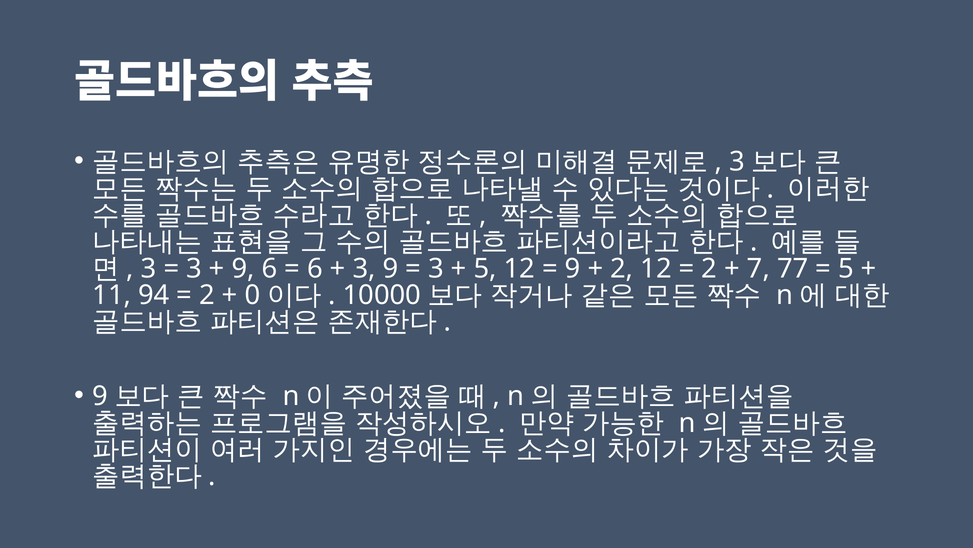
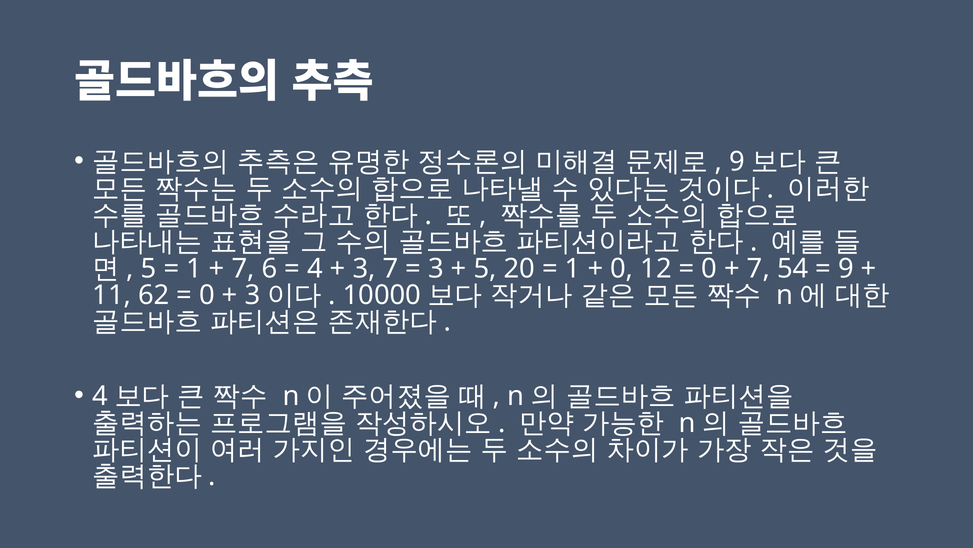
3 at (737, 162): 3 -> 9
3 at (149, 268): 3 -> 5
3 at (194, 268): 3 -> 1
9 at (243, 268): 9 -> 7
6 at (315, 268): 6 -> 4
3 9: 9 -> 7
5 12: 12 -> 20
9 at (573, 268): 9 -> 1
2 at (622, 268): 2 -> 0
2 at (709, 268): 2 -> 0
77: 77 -> 54
5 at (846, 268): 5 -> 9
94: 94 -> 62
2 at (207, 295): 2 -> 0
0 at (252, 295): 0 -> 3
9 at (100, 396): 9 -> 4
